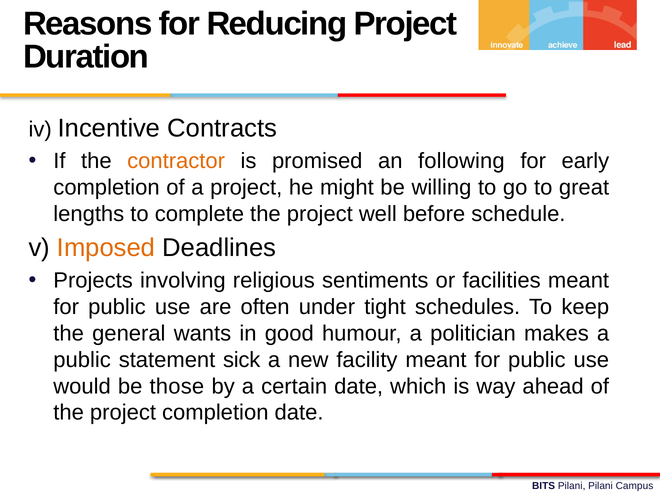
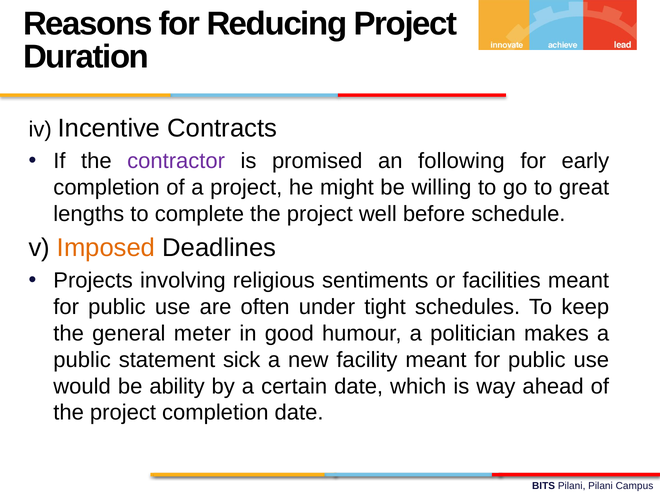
contractor colour: orange -> purple
wants: wants -> meter
those: those -> ability
